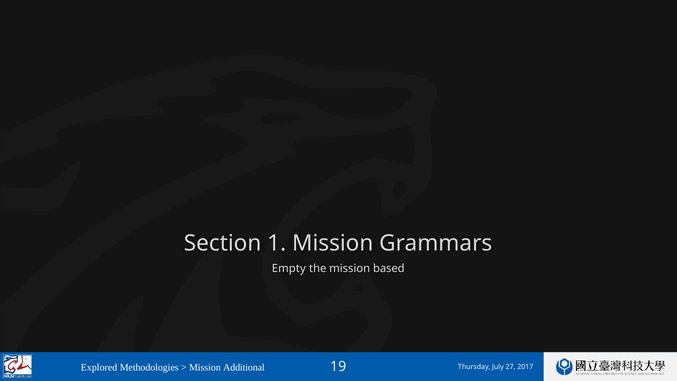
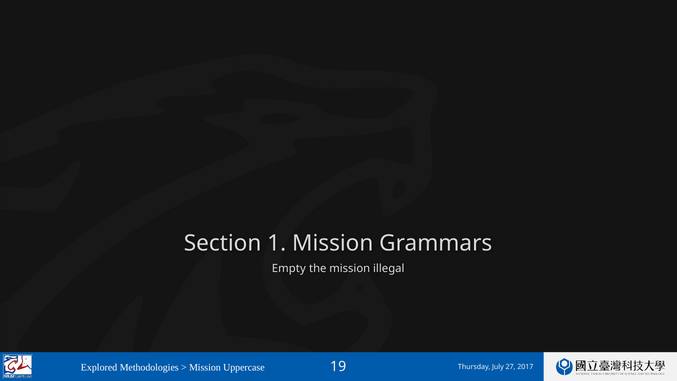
based: based -> illegal
Additional: Additional -> Uppercase
